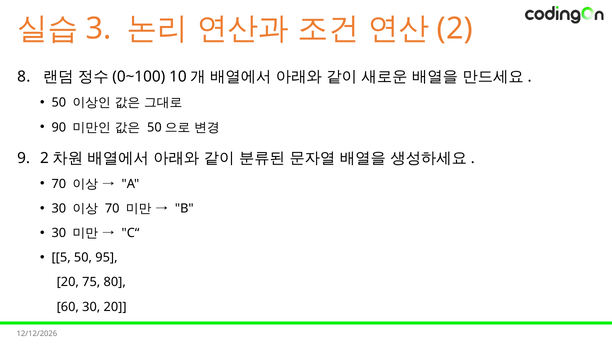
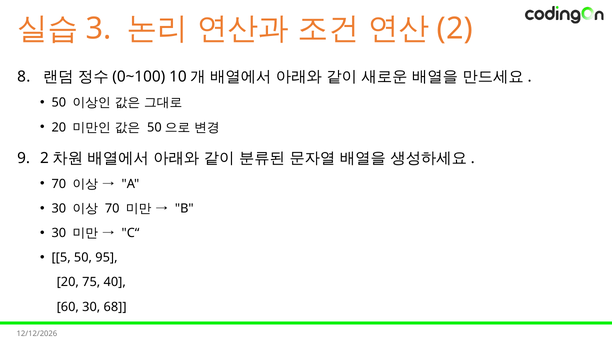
90 at (59, 127): 90 -> 20
80: 80 -> 40
30 20: 20 -> 68
